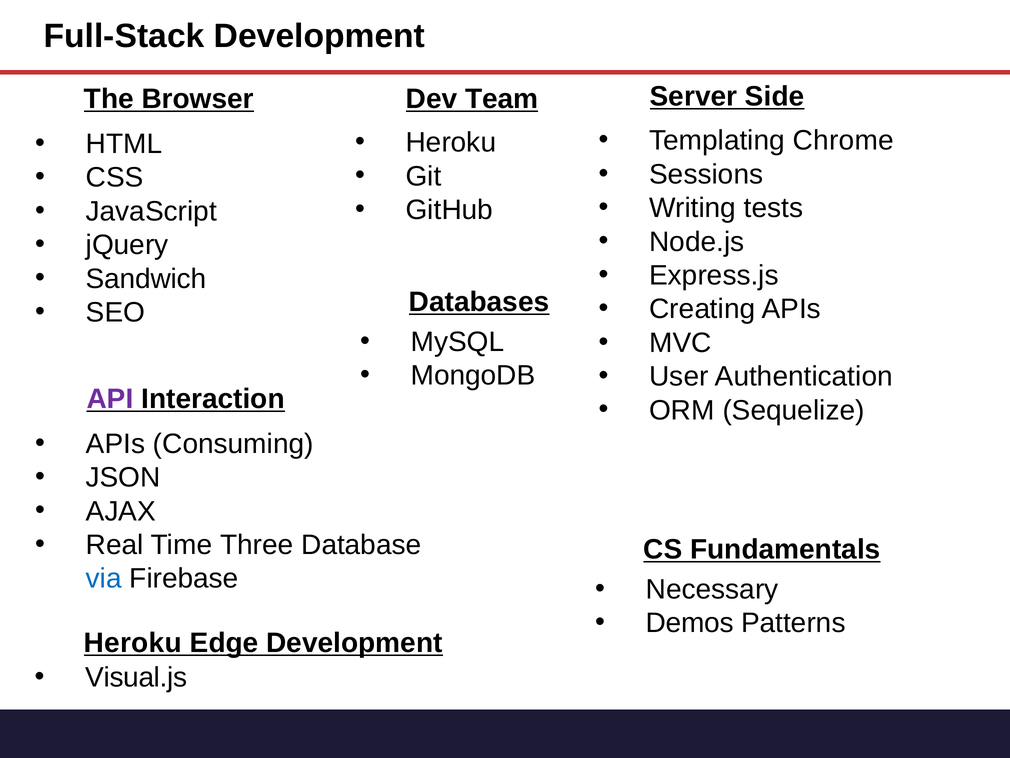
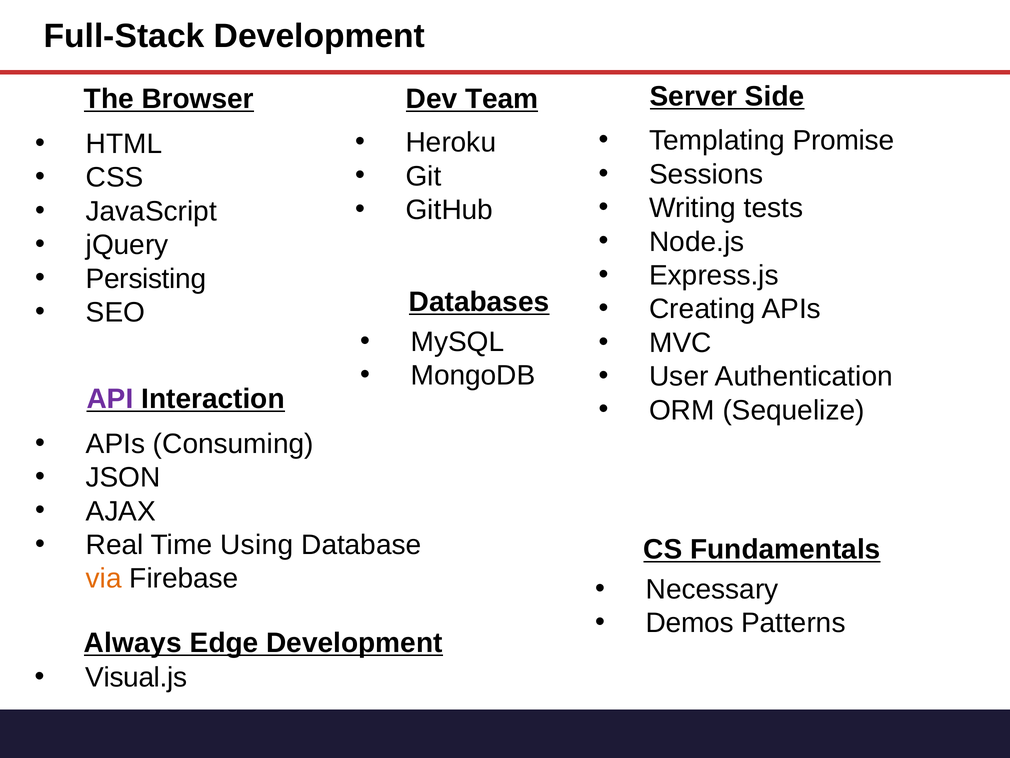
Chrome: Chrome -> Promise
Sandwich: Sandwich -> Persisting
Three: Three -> Using
via colour: blue -> orange
Heroku at (133, 642): Heroku -> Always
